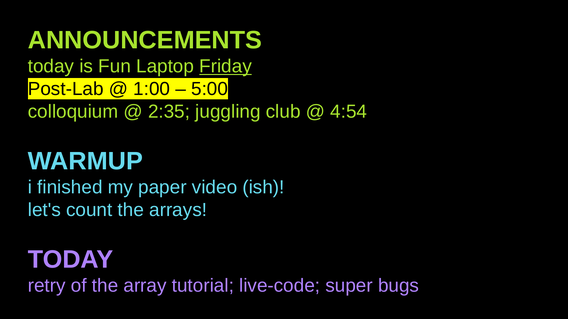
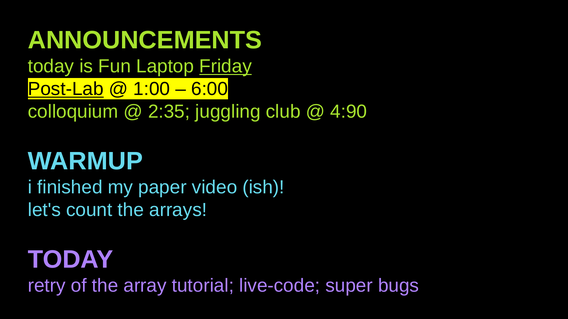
Post-Lab underline: none -> present
5:00: 5:00 -> 6:00
4:54: 4:54 -> 4:90
